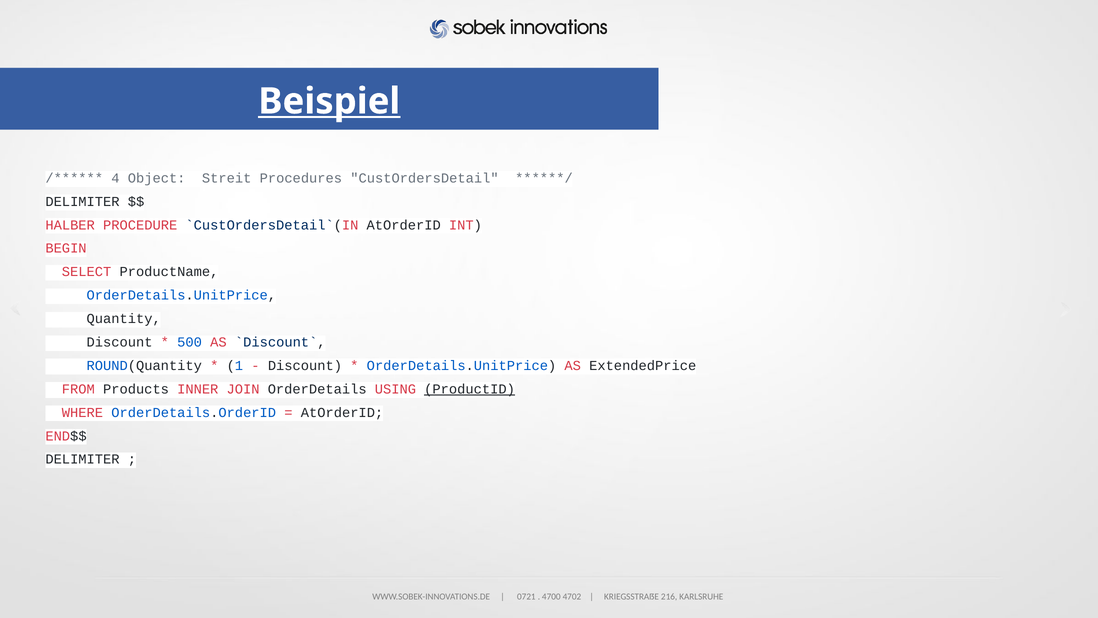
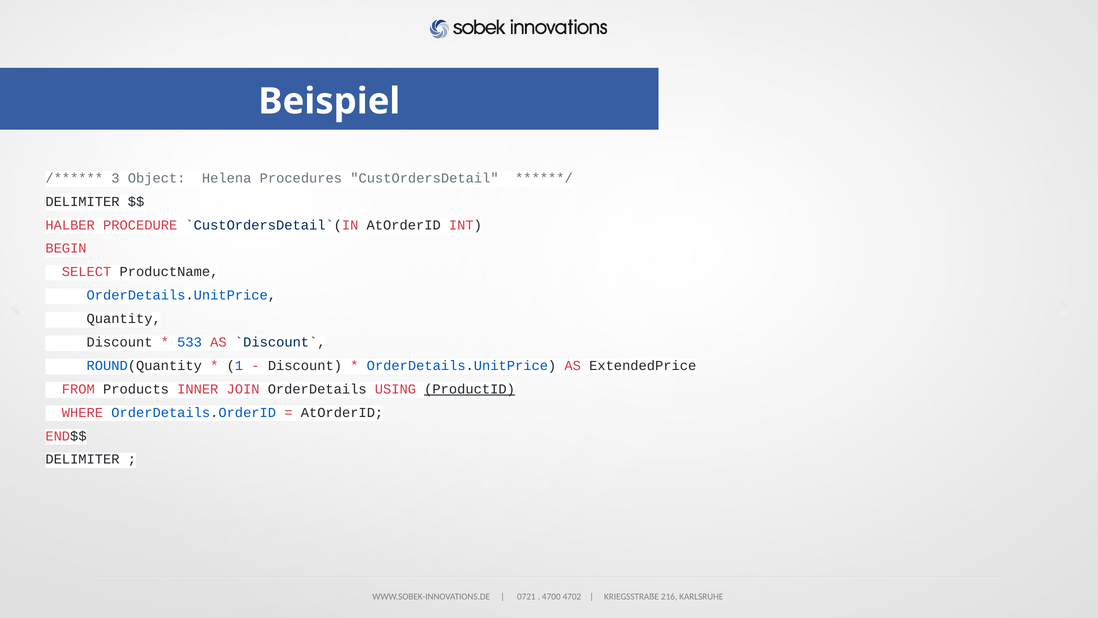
Beispiel underline: present -> none
4: 4 -> 3
Streit: Streit -> Helena
500: 500 -> 533
